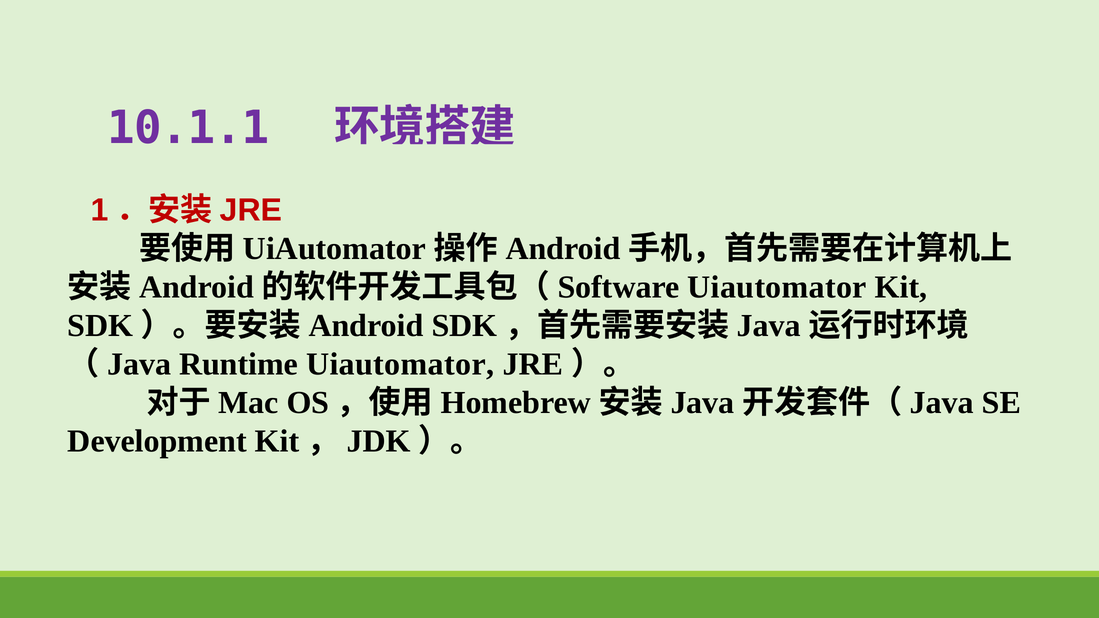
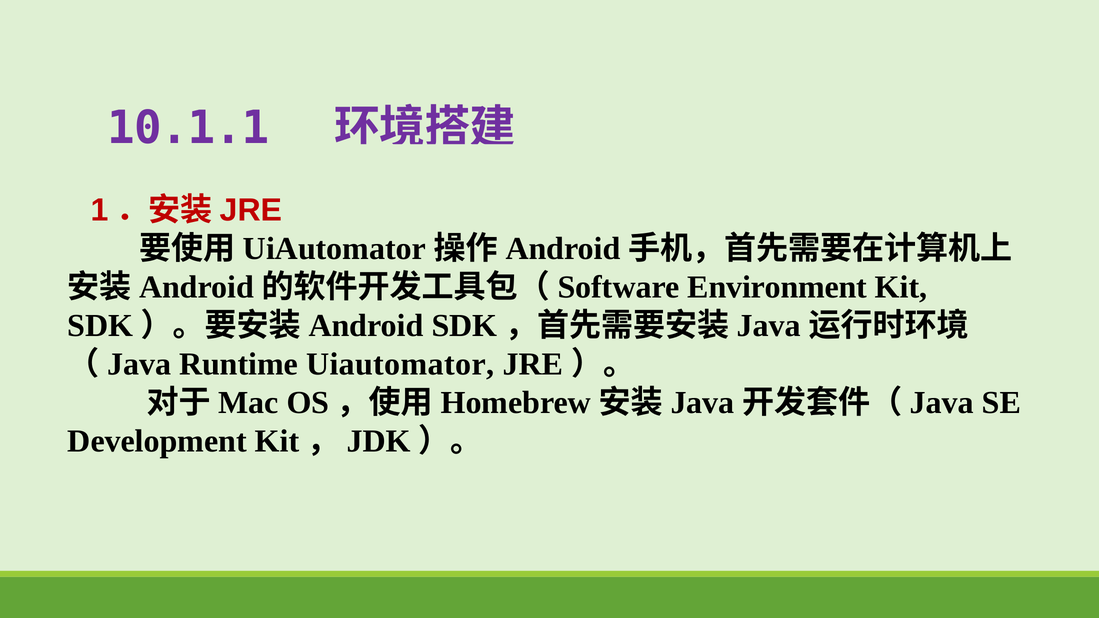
Uiautomator at (777, 287): Uiautomator -> Environment
